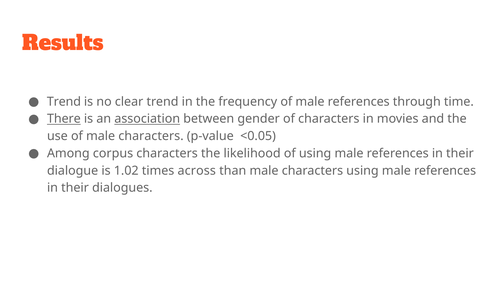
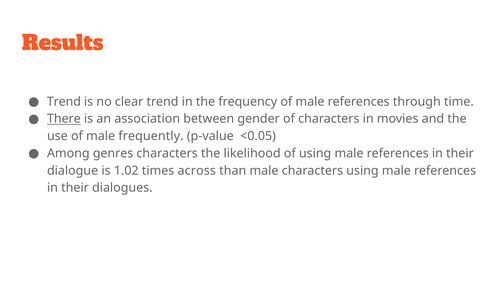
association underline: present -> none
of male characters: characters -> frequently
corpus: corpus -> genres
